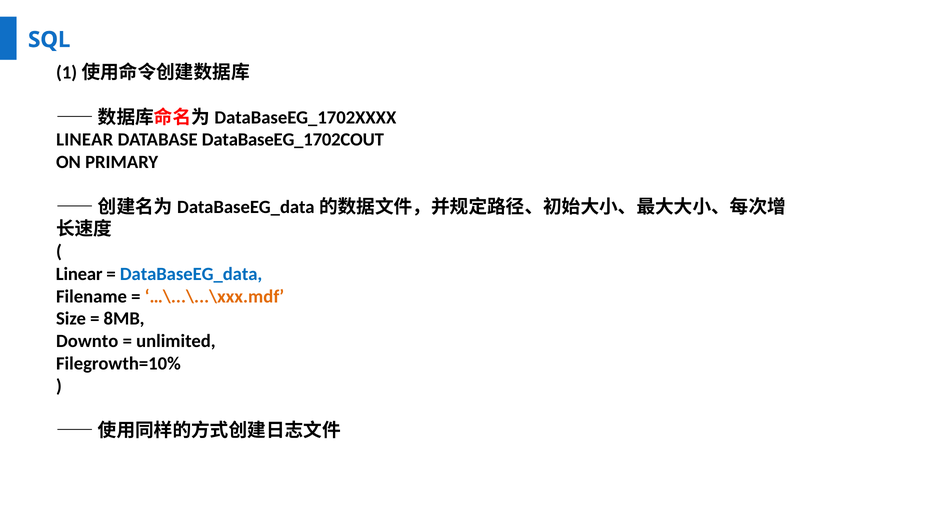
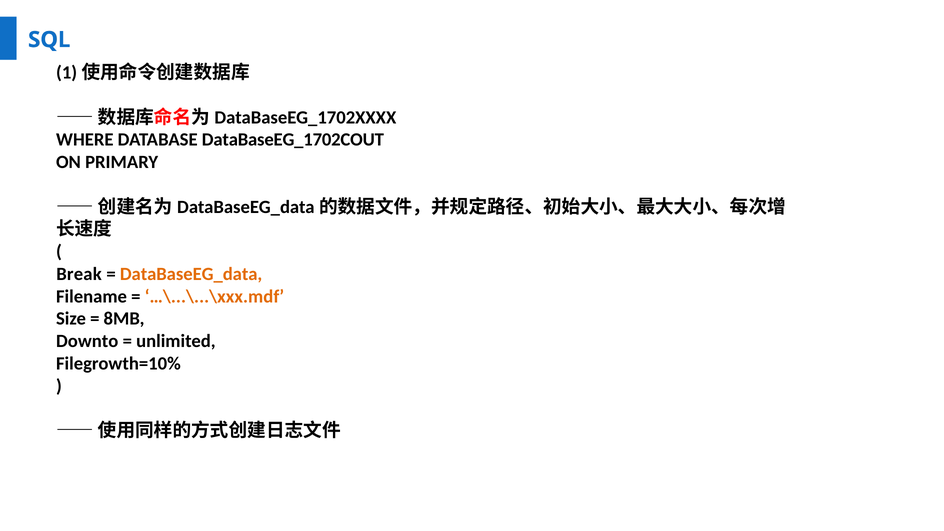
LINEAR at (85, 140): LINEAR -> WHERE
Linear at (79, 274): Linear -> Break
DataBaseEG_data colour: blue -> orange
